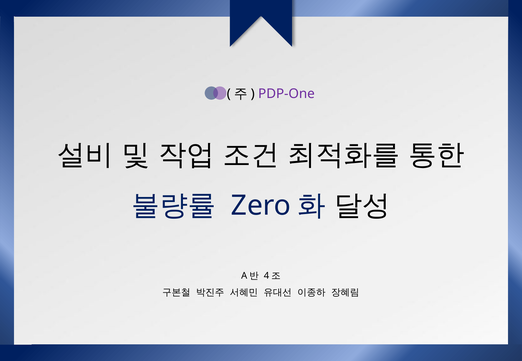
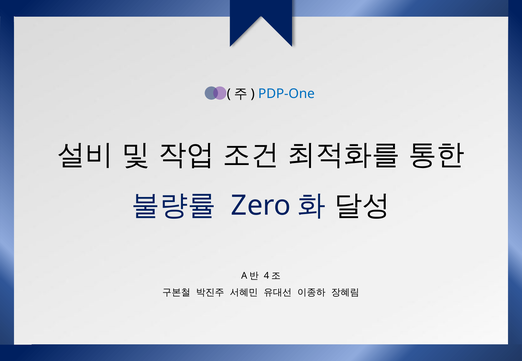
PDP-One colour: purple -> blue
